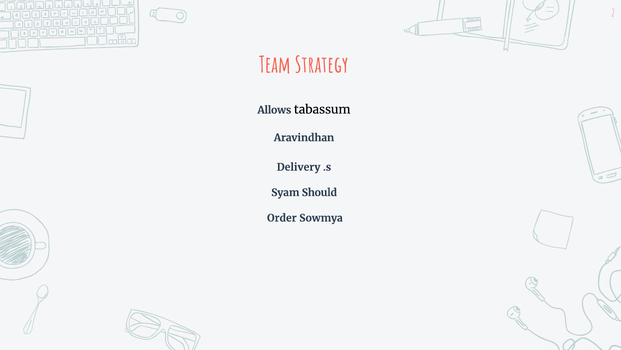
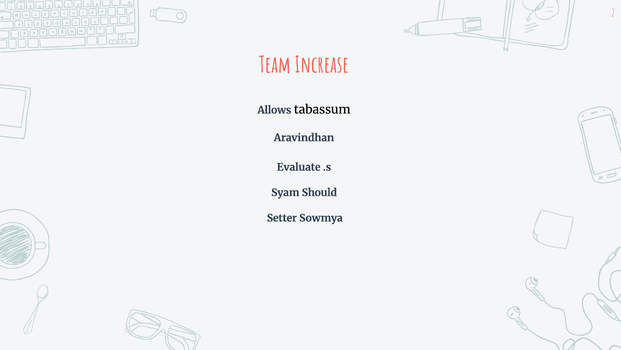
Strategy: Strategy -> Increase
Delivery: Delivery -> Evaluate
Order: Order -> Setter
